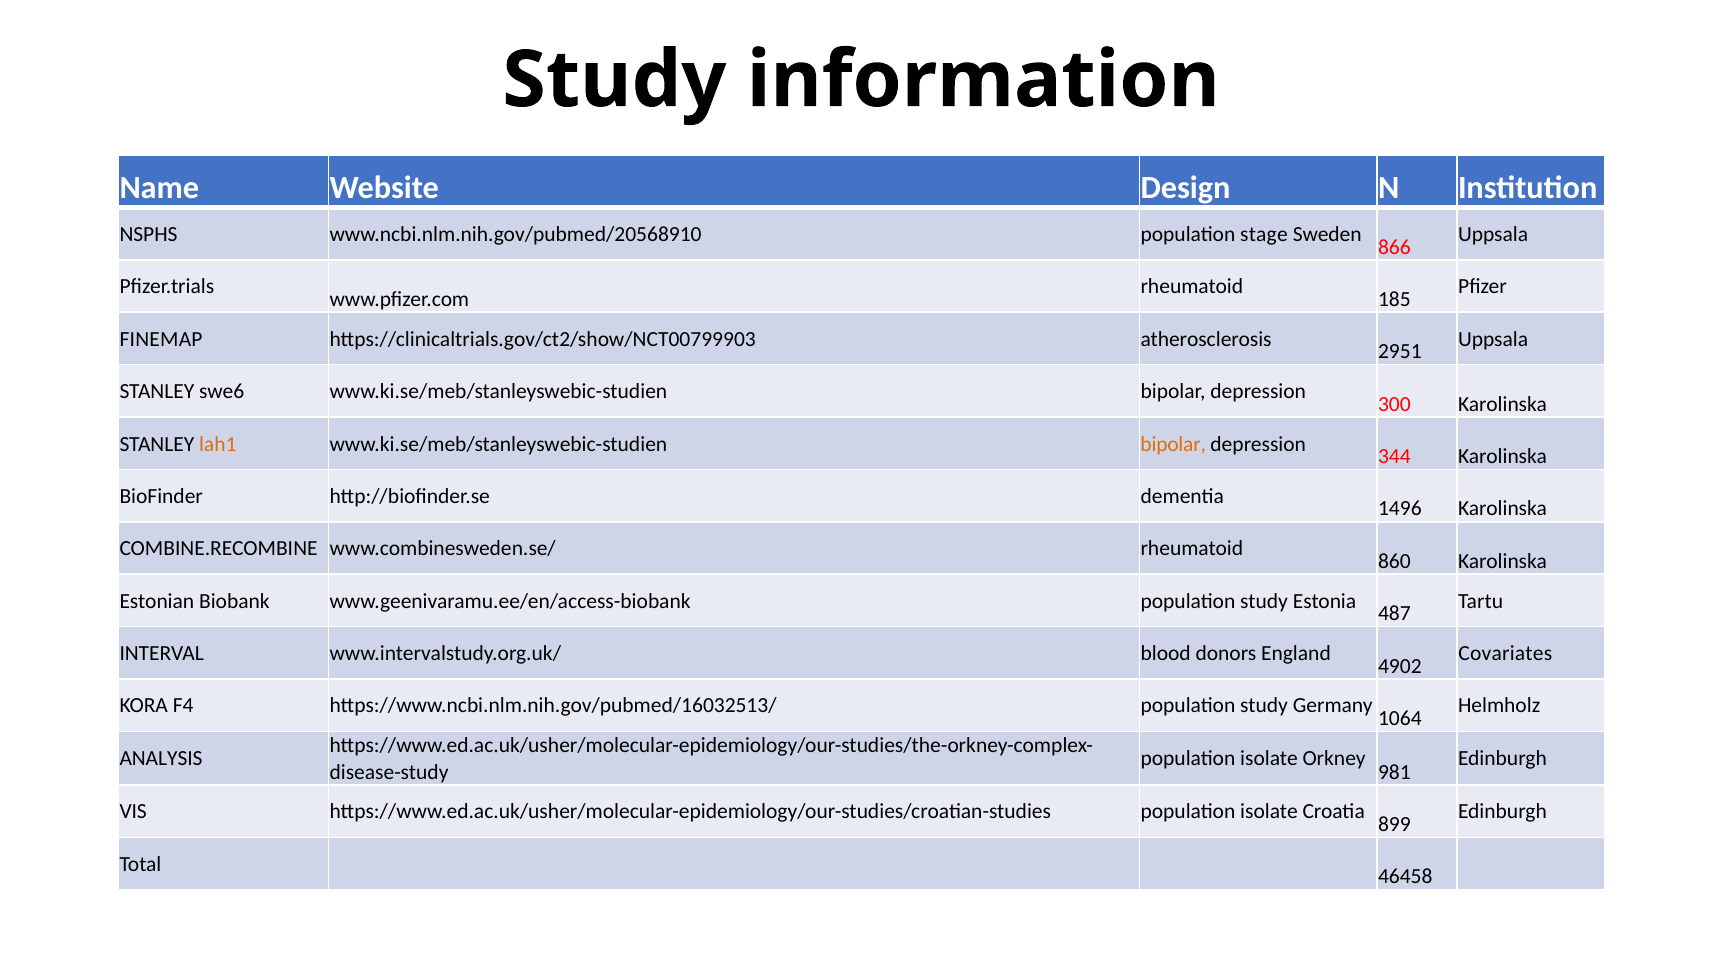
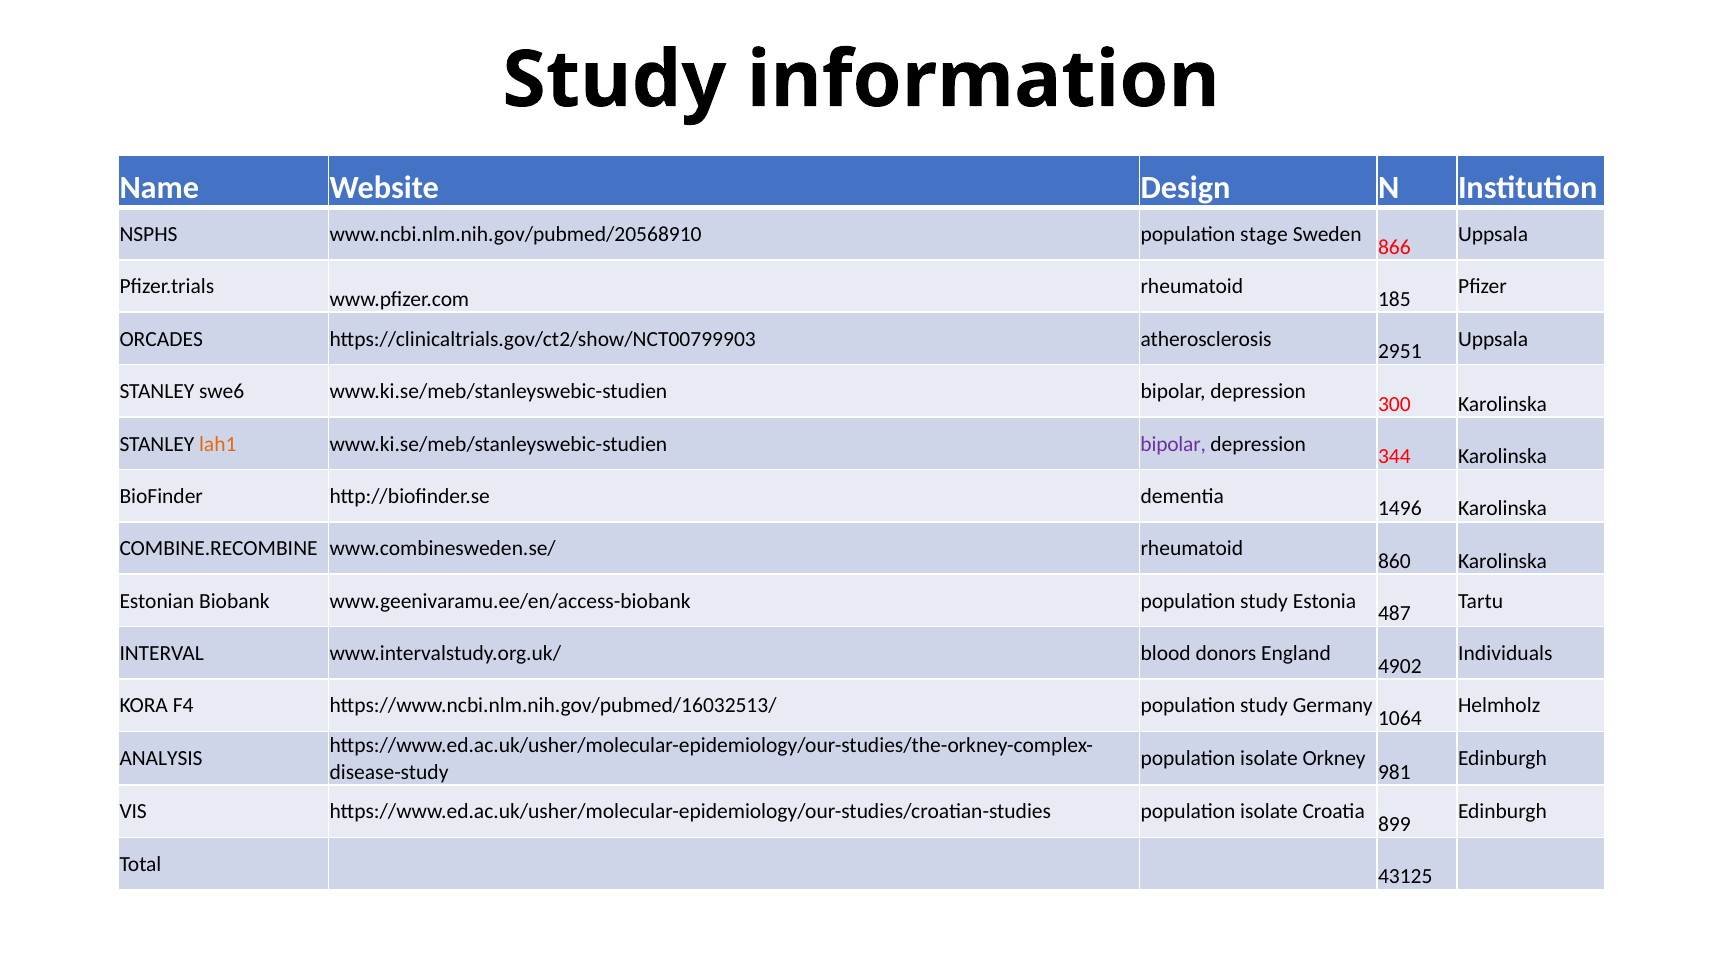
FINEMAP: FINEMAP -> ORCADES
bipolar at (1173, 444) colour: orange -> purple
Covariates: Covariates -> Individuals
46458: 46458 -> 43125
